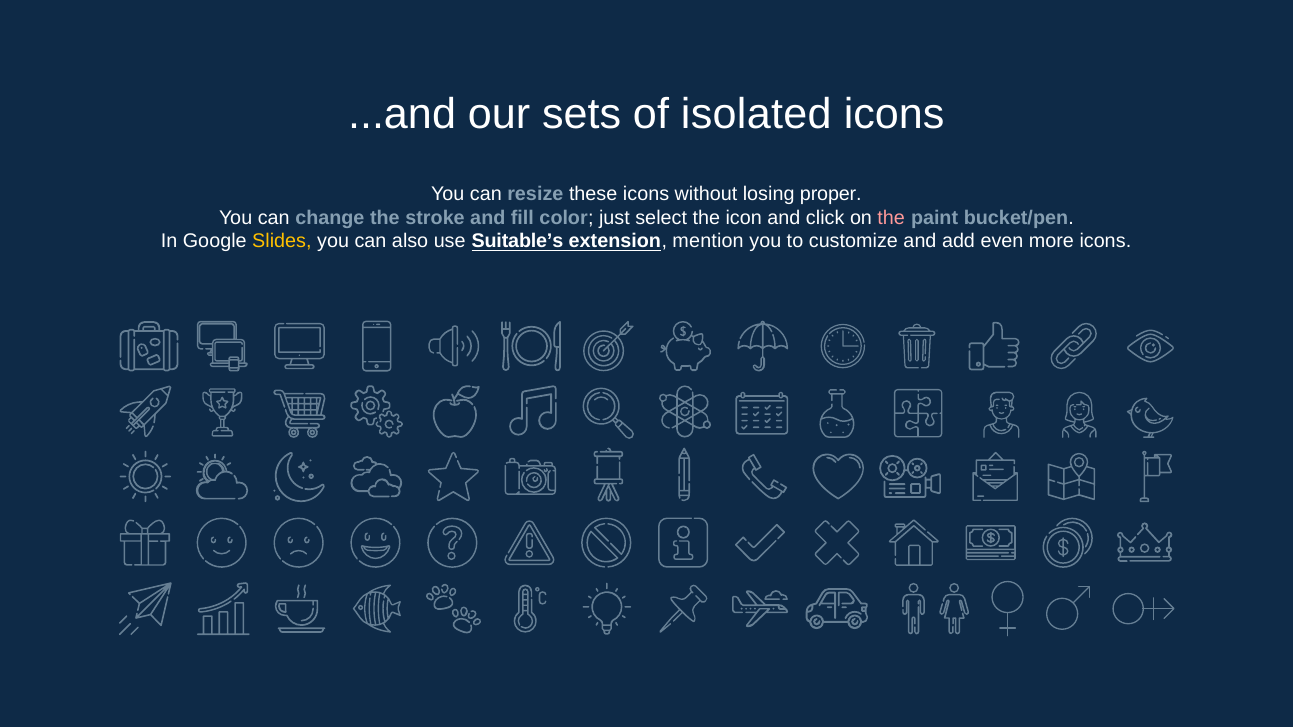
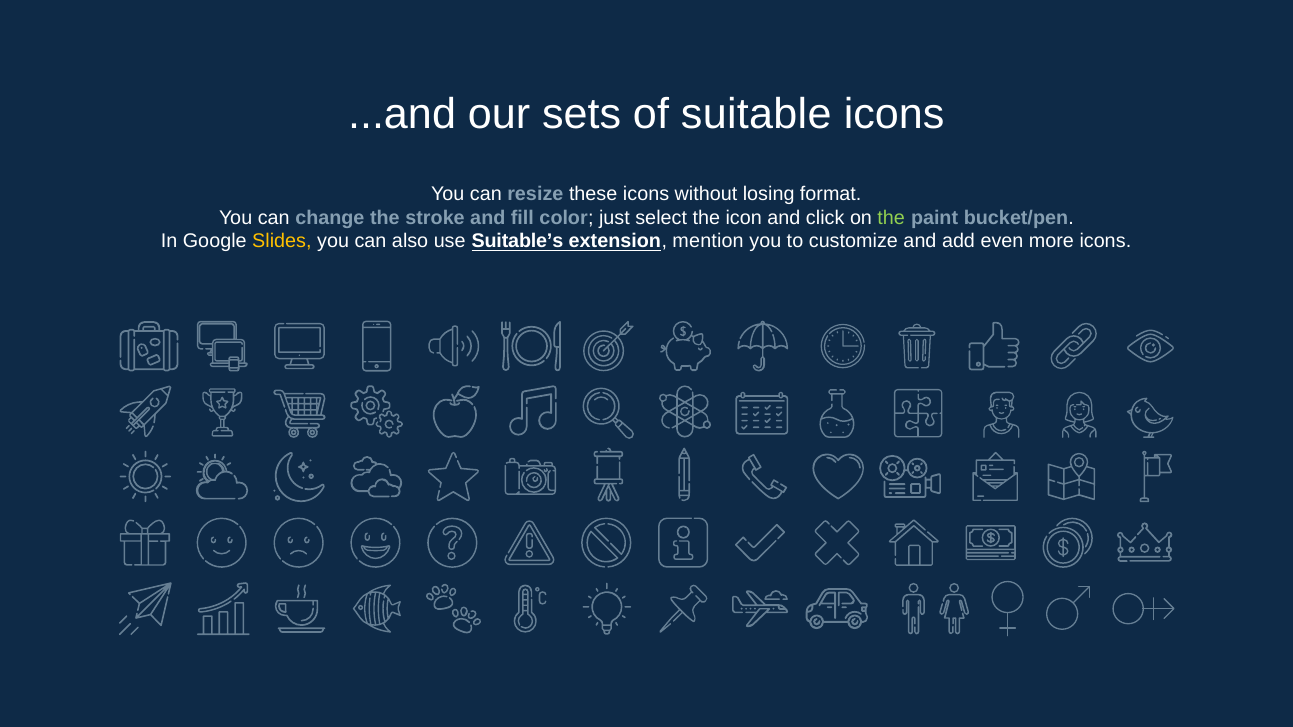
isolated: isolated -> suitable
proper: proper -> format
the at (891, 218) colour: pink -> light green
